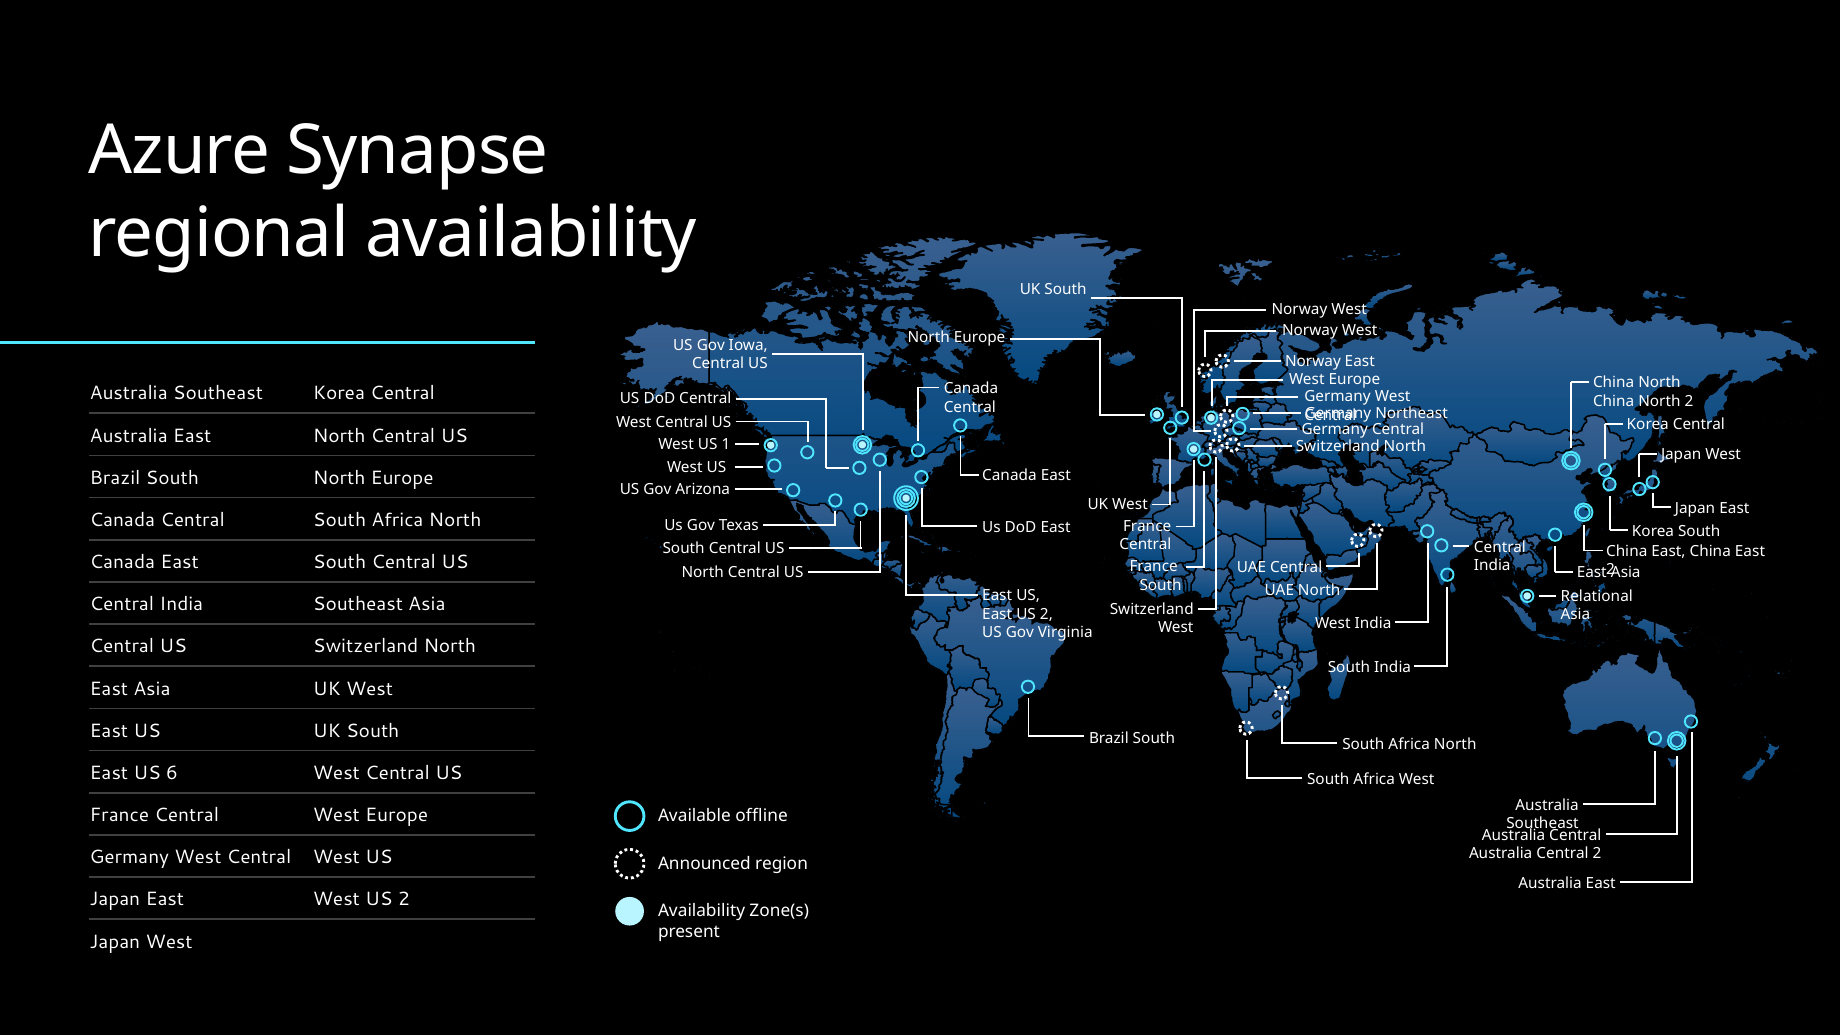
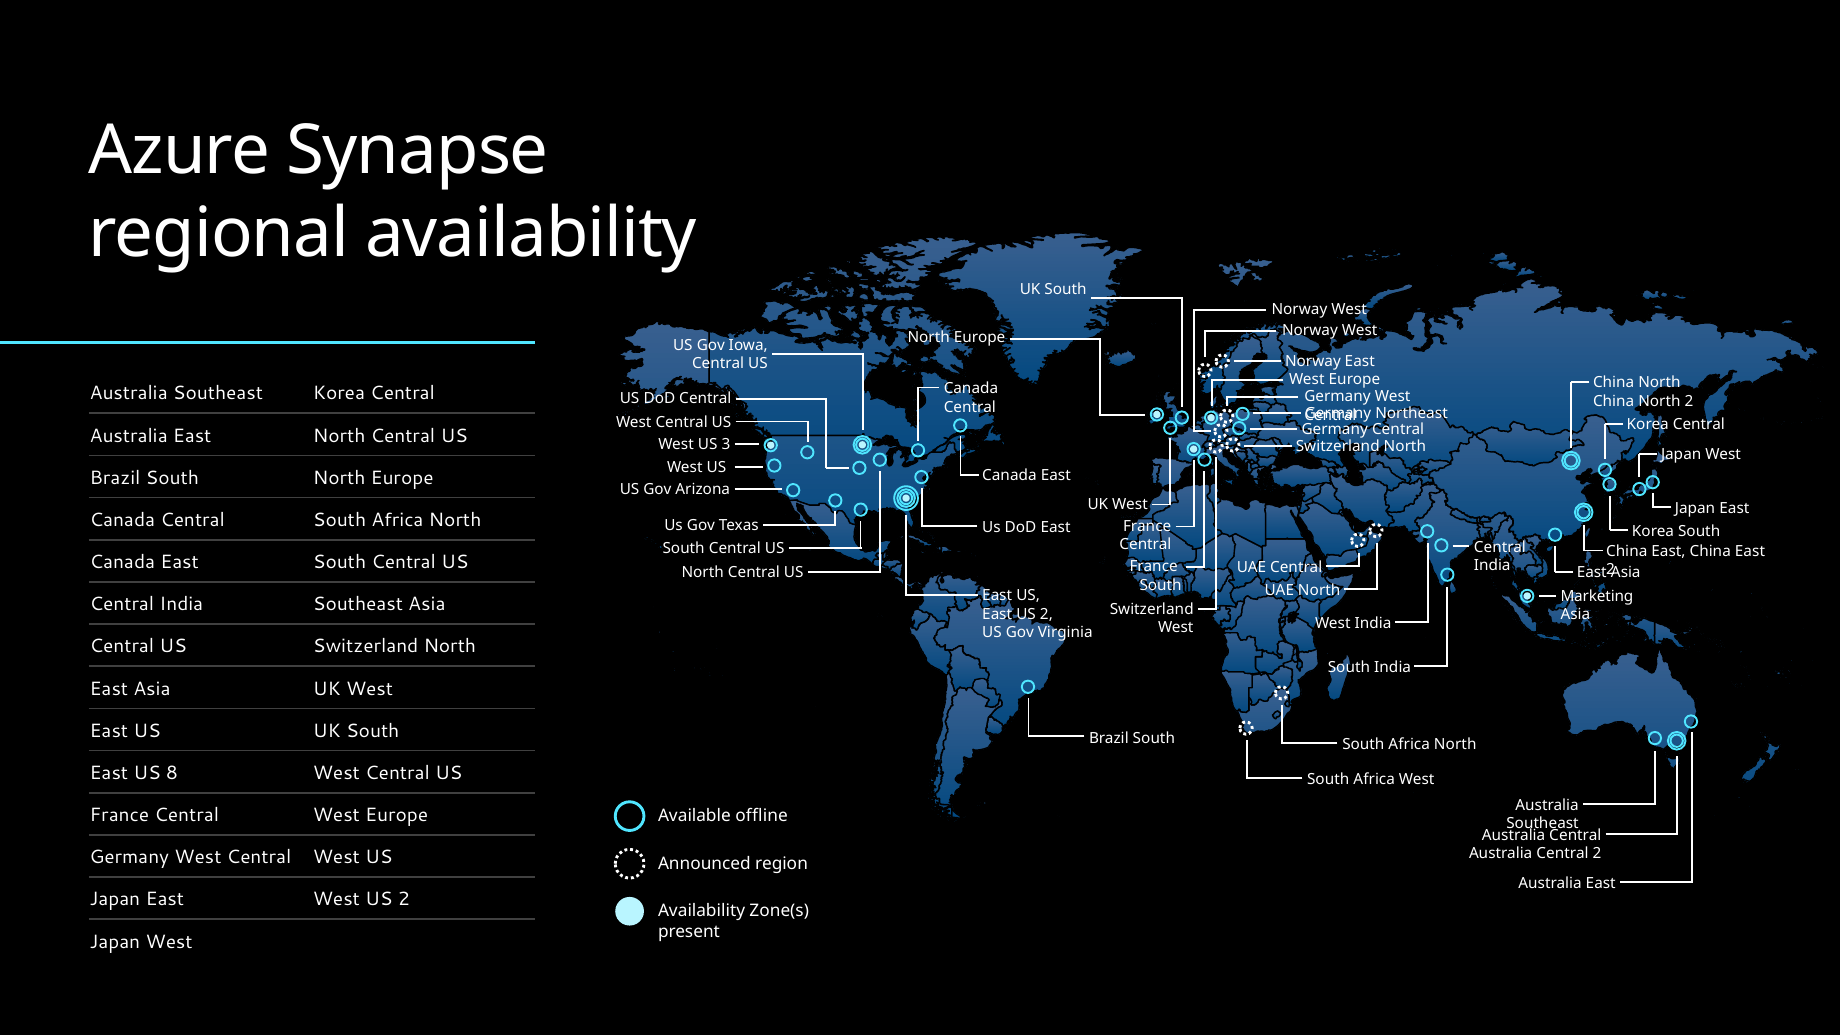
1: 1 -> 3
Relational: Relational -> Marketing
6: 6 -> 8
